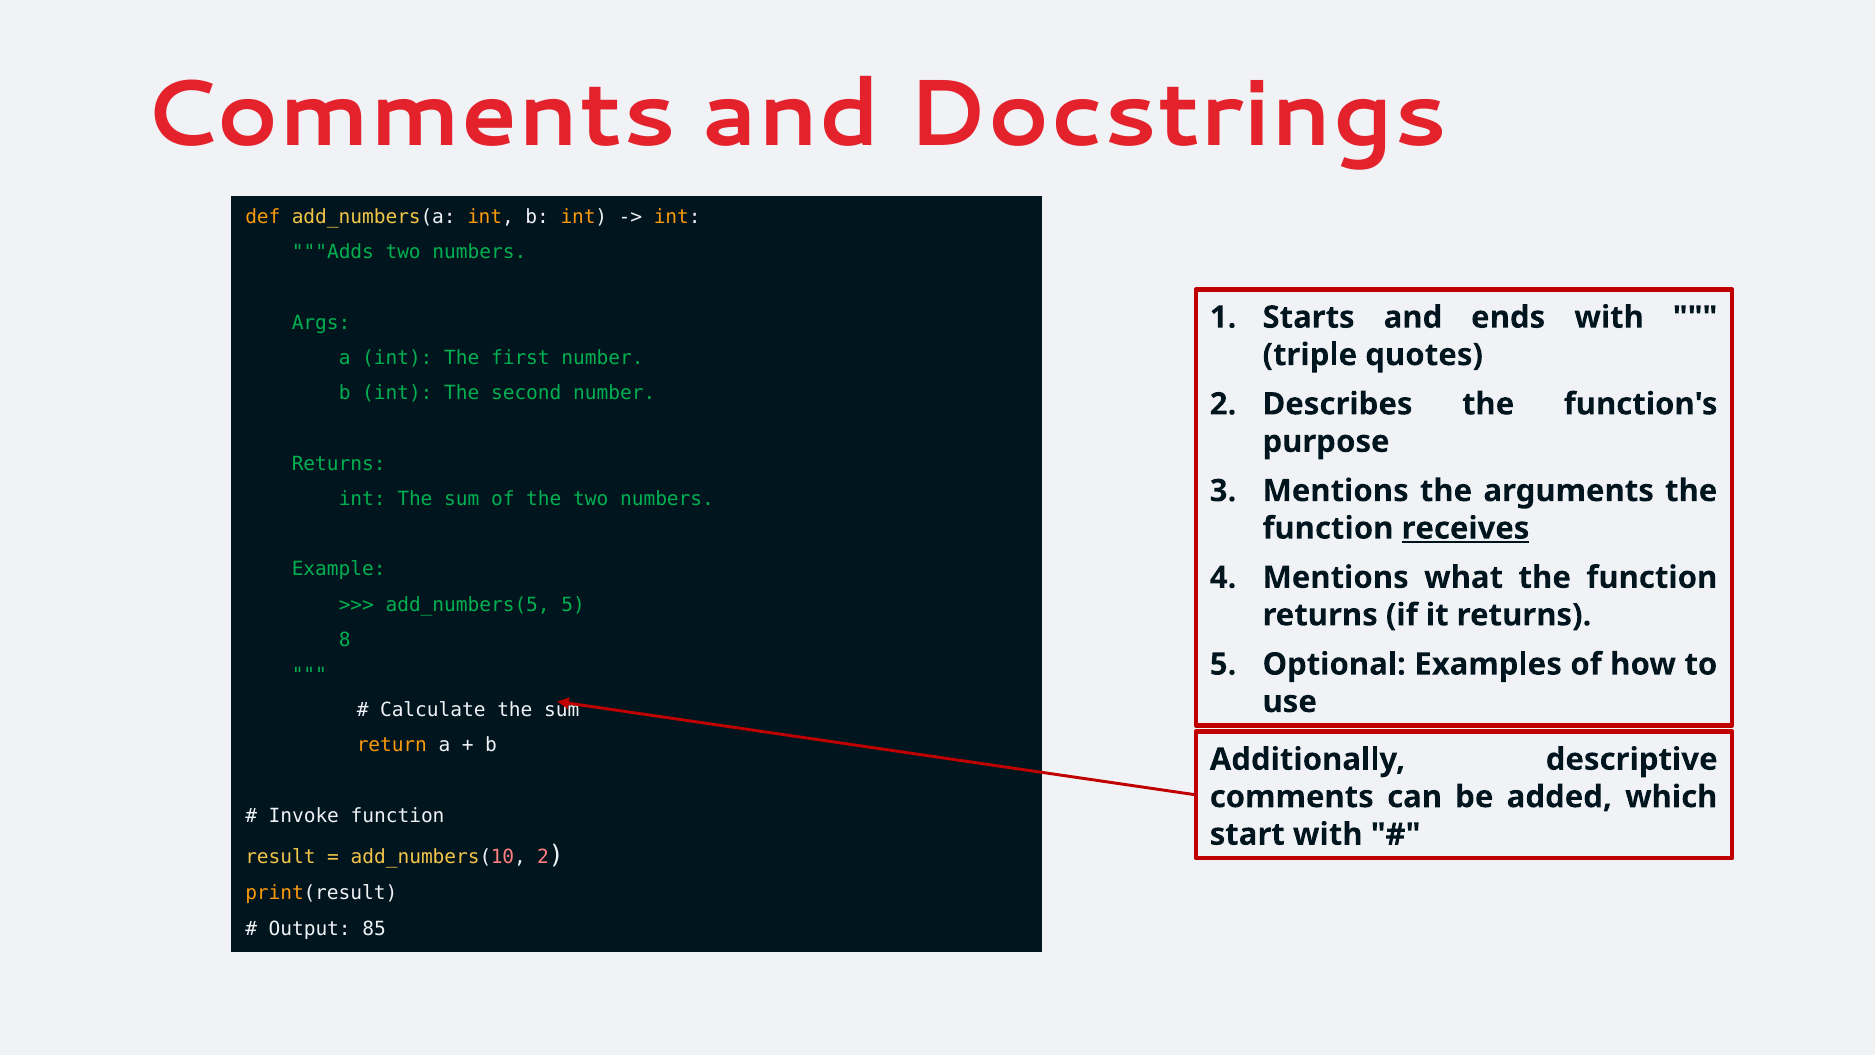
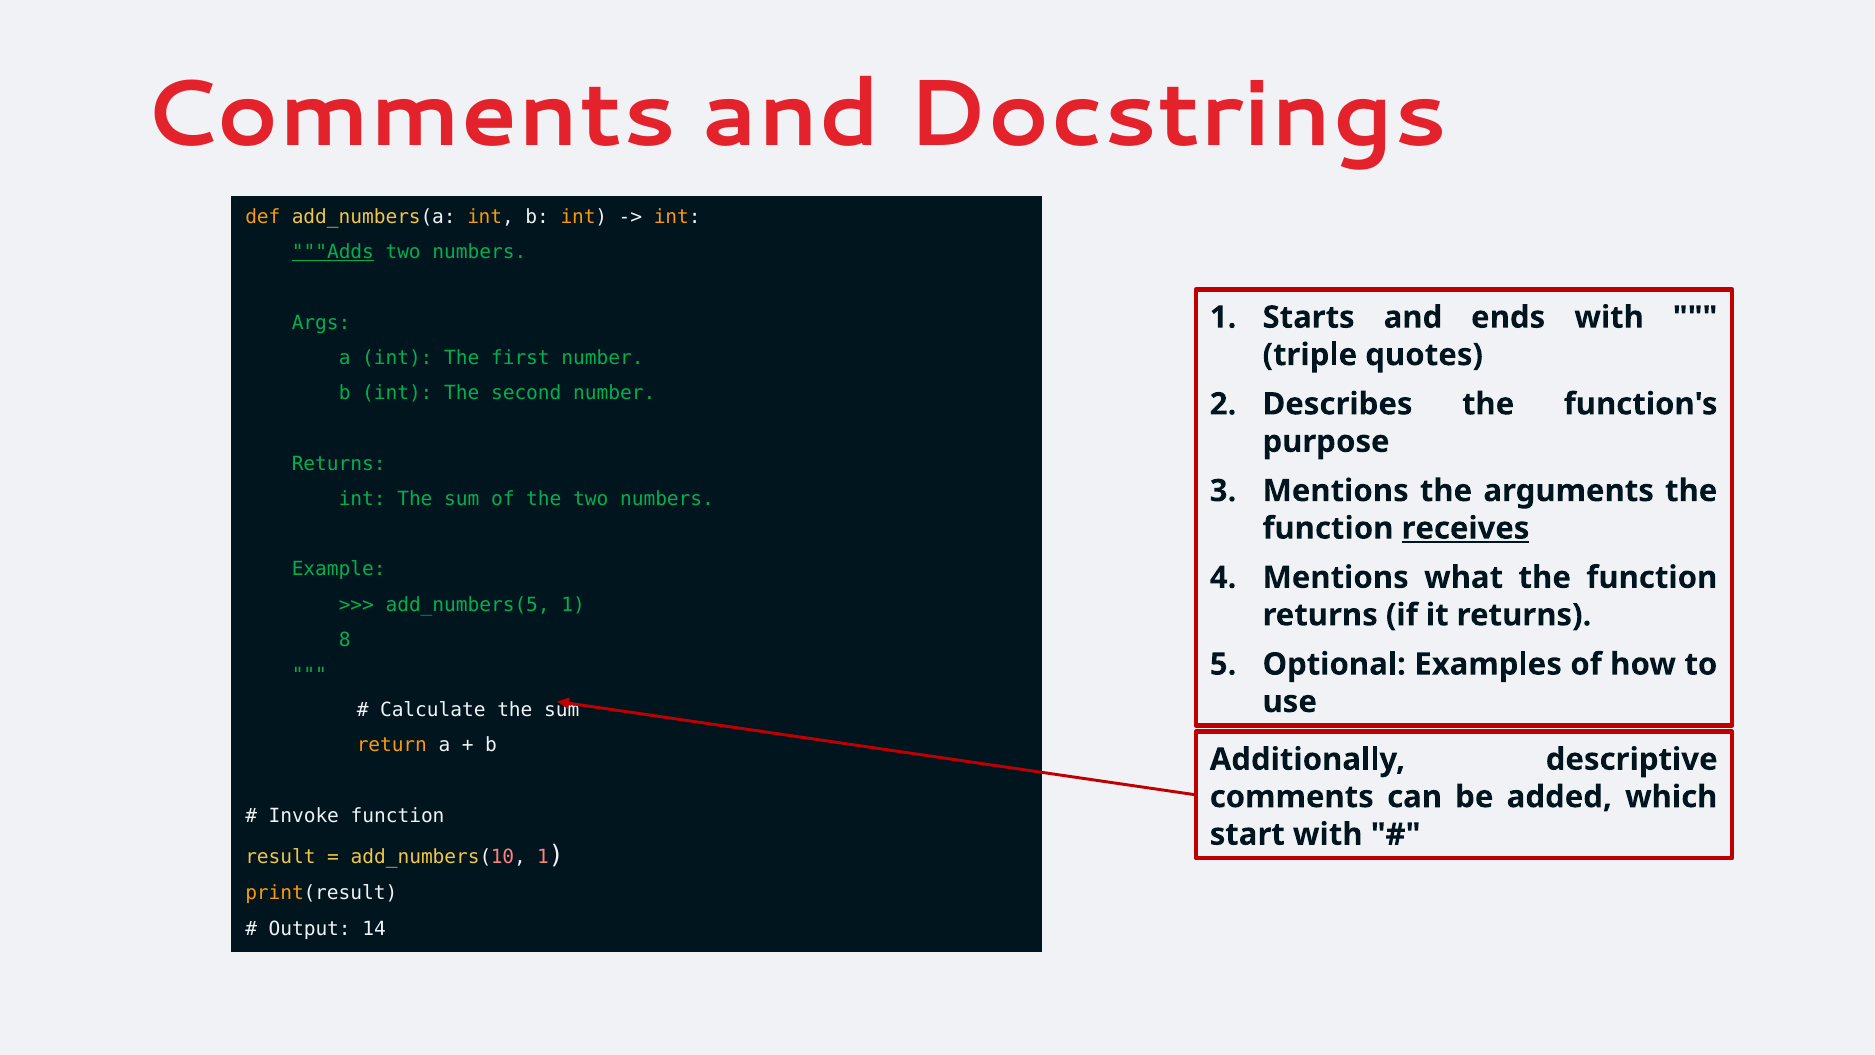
Adds underline: none -> present
add_numbers(5 5: 5 -> 1
add_numbers(10 2: 2 -> 1
85: 85 -> 14
